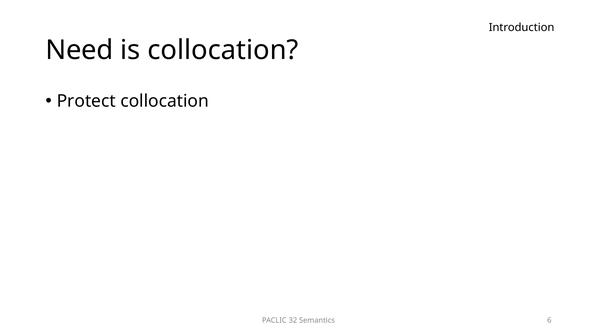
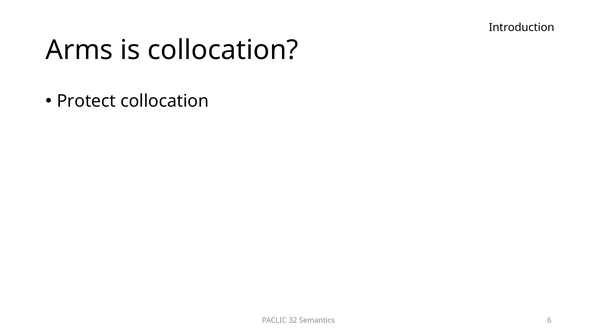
Need: Need -> Arms
